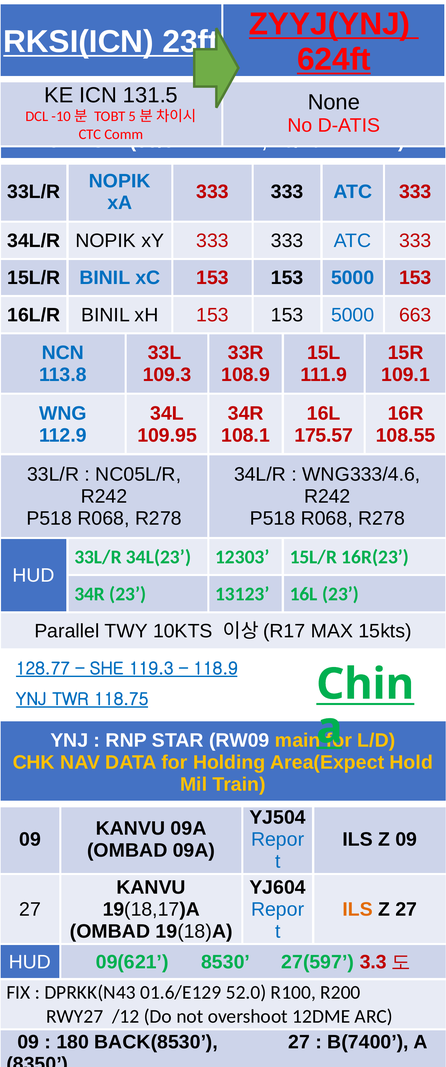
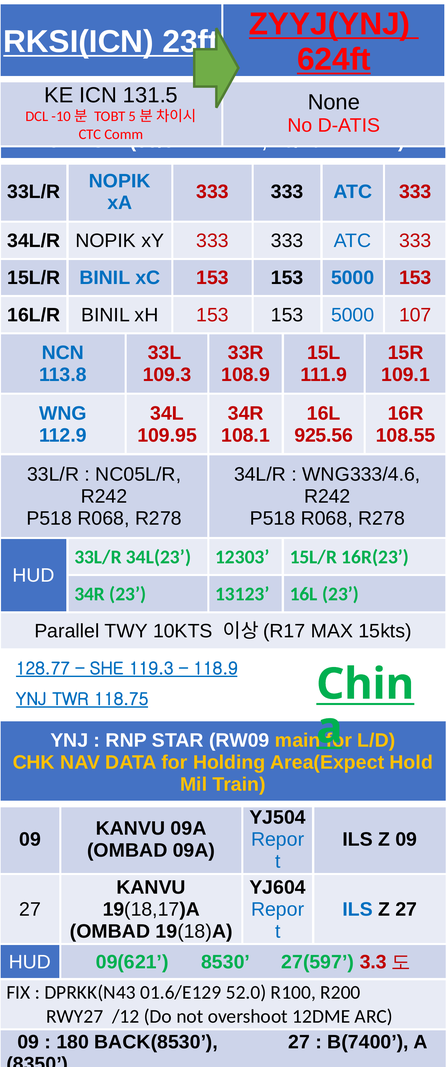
663: 663 -> 107
175.57: 175.57 -> 925.56
ILS at (358, 909) colour: orange -> blue
